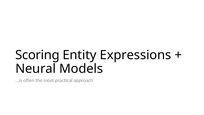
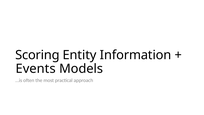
Expressions: Expressions -> Information
Neural: Neural -> Events
